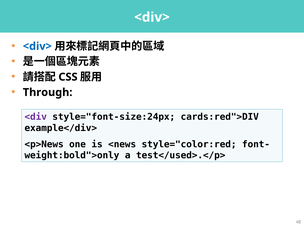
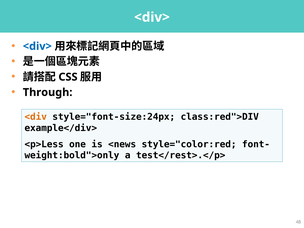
<div colour: purple -> orange
cards:red">DIV: cards:red">DIV -> class:red">DIV
<p>News: <p>News -> <p>Less
test</used>.</p>: test</used>.</p> -> test</rest>.</p>
